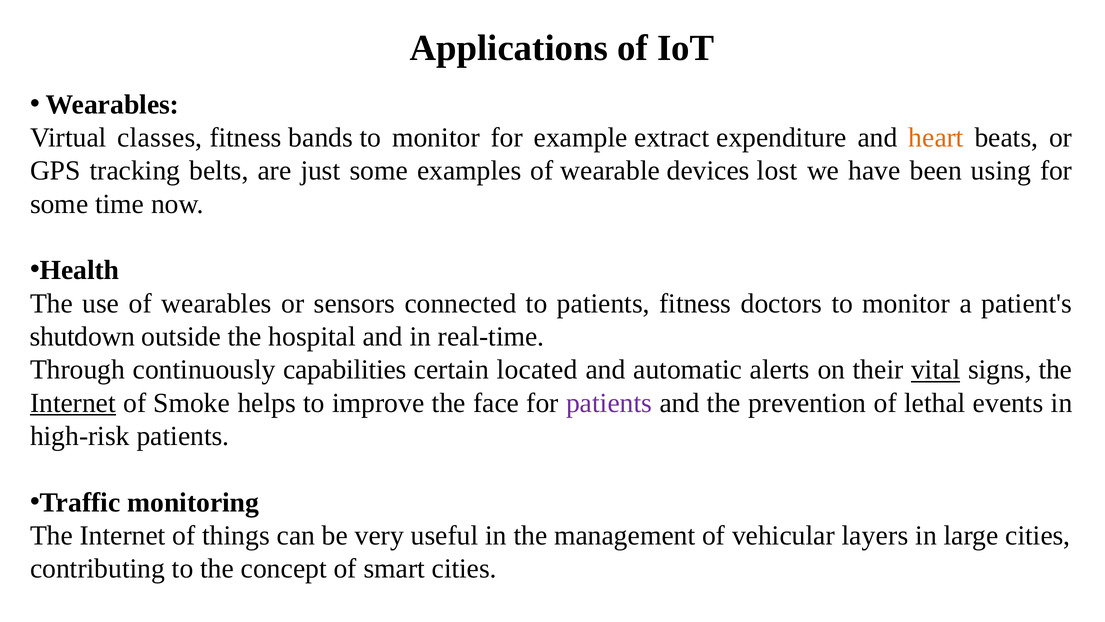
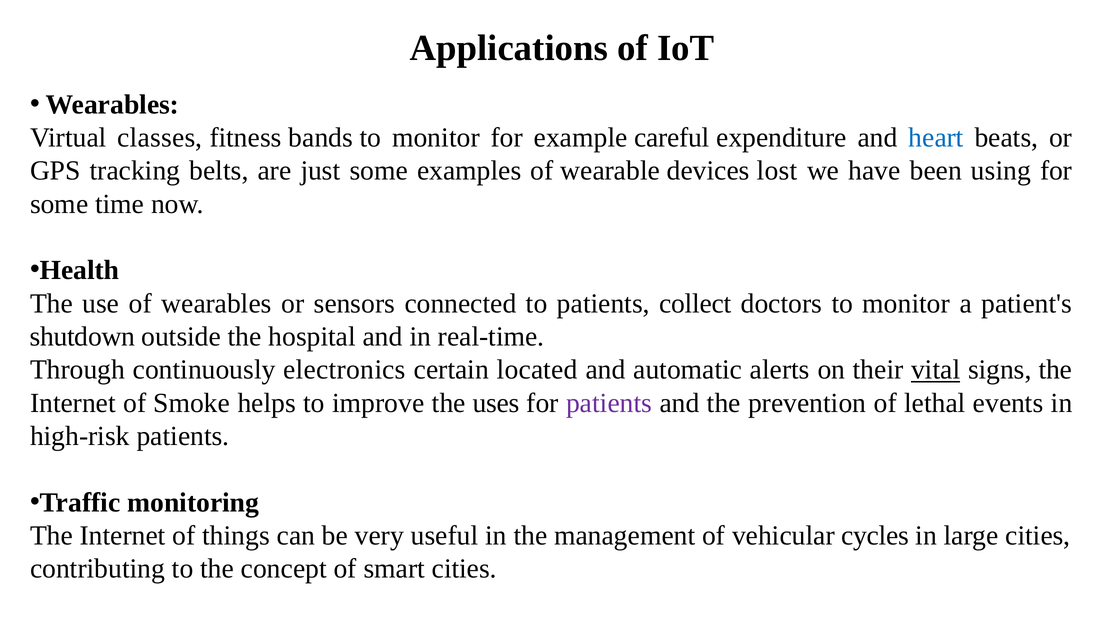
extract: extract -> careful
heart colour: orange -> blue
patients fitness: fitness -> collect
capabilities: capabilities -> electronics
Internet at (73, 403) underline: present -> none
face: face -> uses
layers: layers -> cycles
